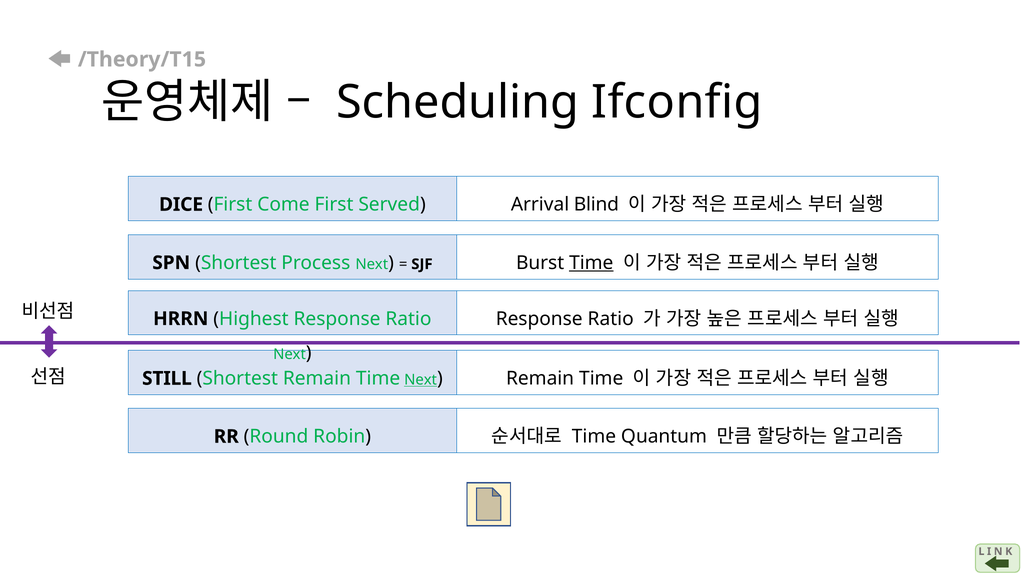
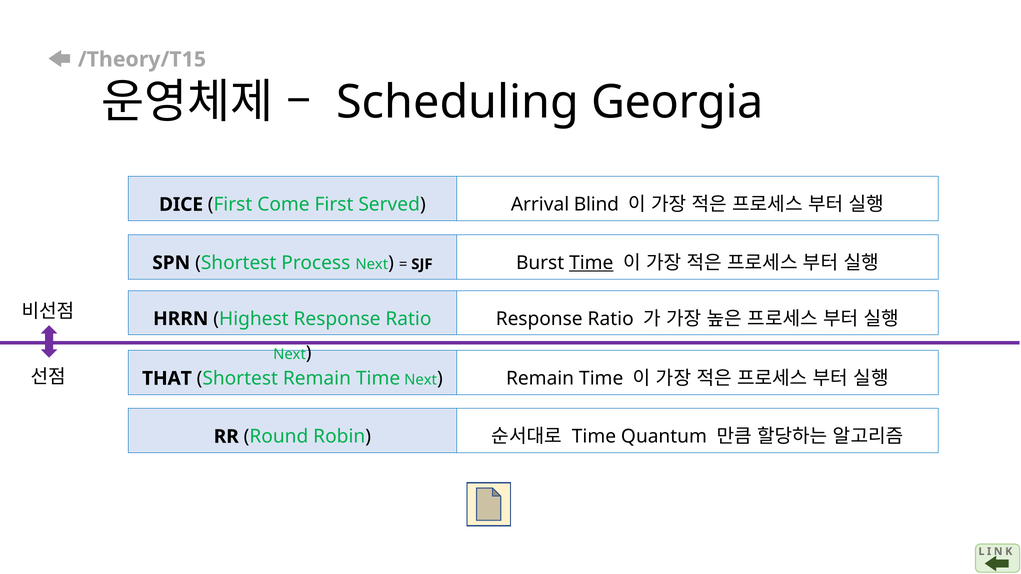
Ifconfig: Ifconfig -> Georgia
STILL: STILL -> THAT
Next at (421, 380) underline: present -> none
